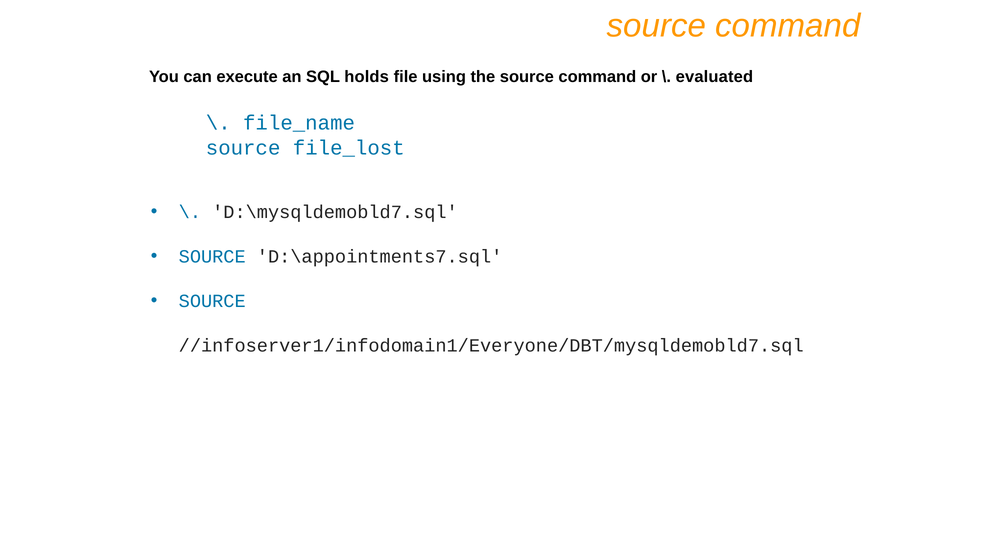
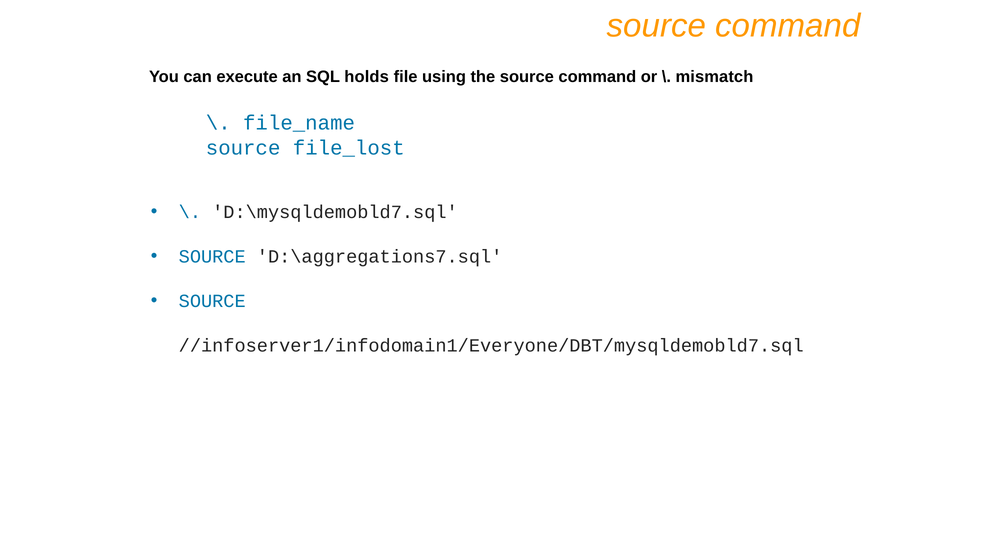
evaluated: evaluated -> mismatch
D:\appointments7.sql: D:\appointments7.sql -> D:\aggregations7.sql
